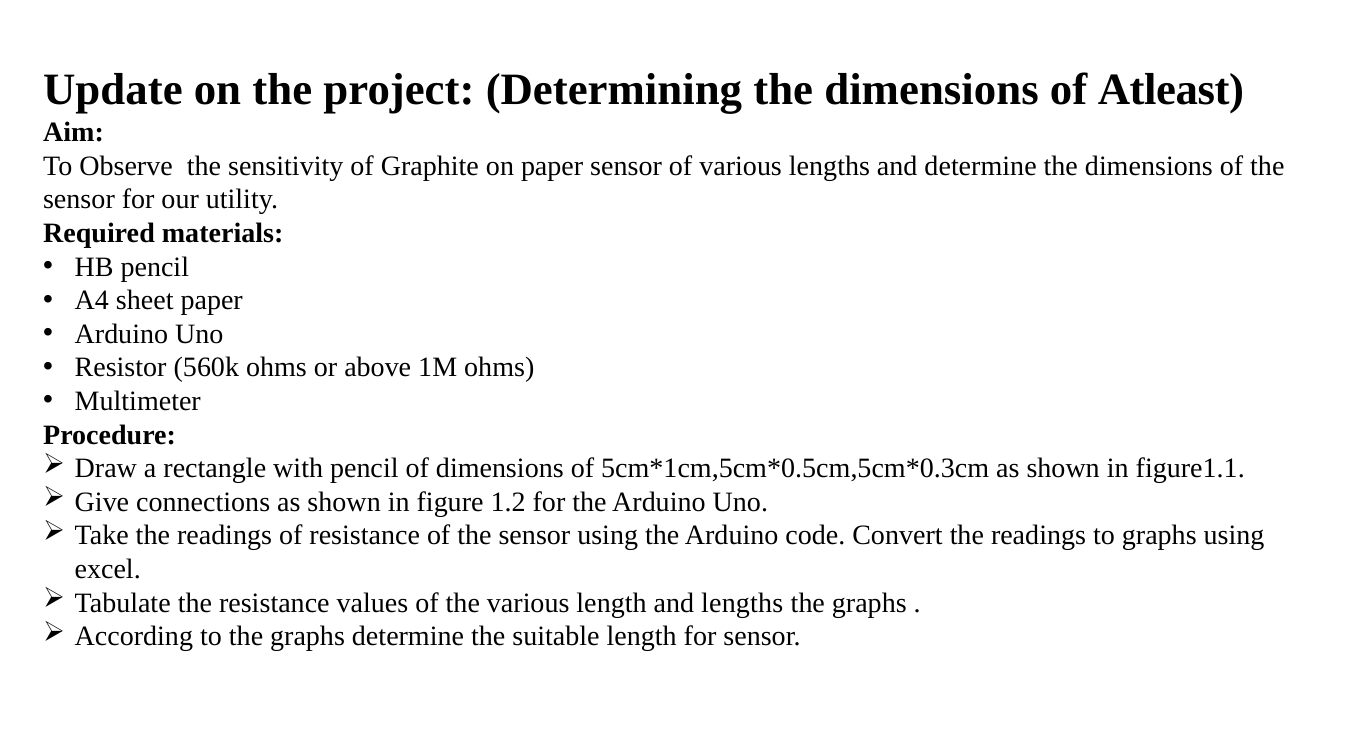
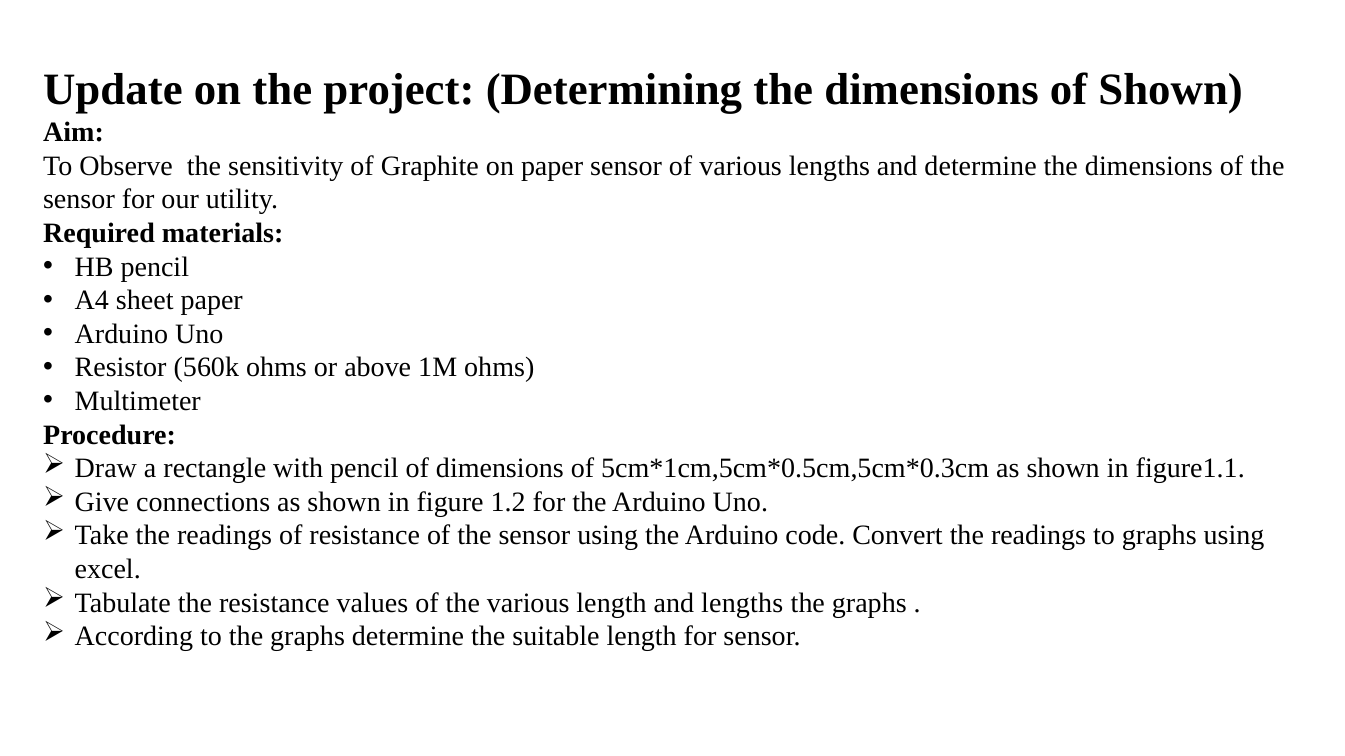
of Atleast: Atleast -> Shown
